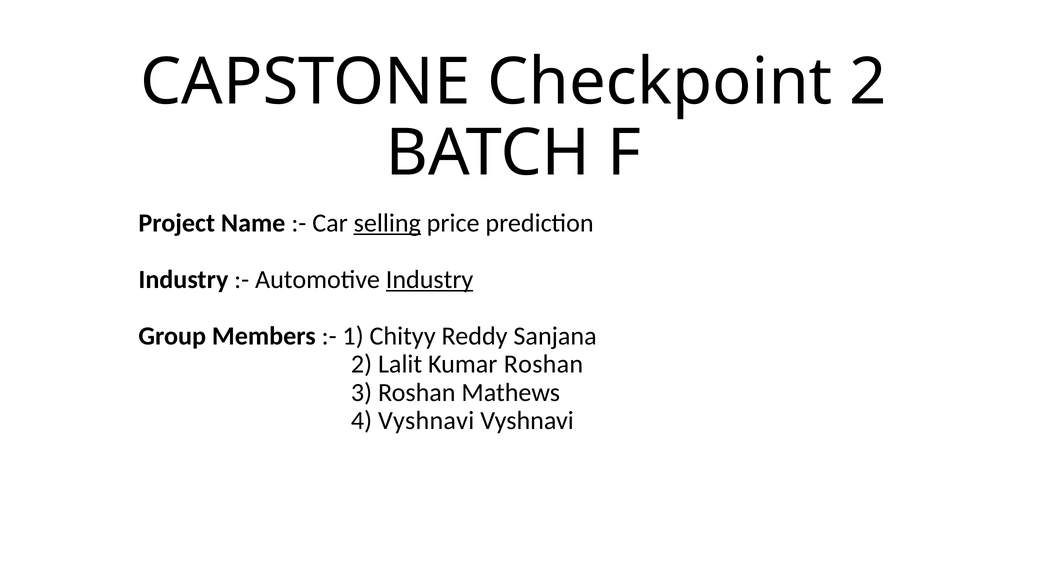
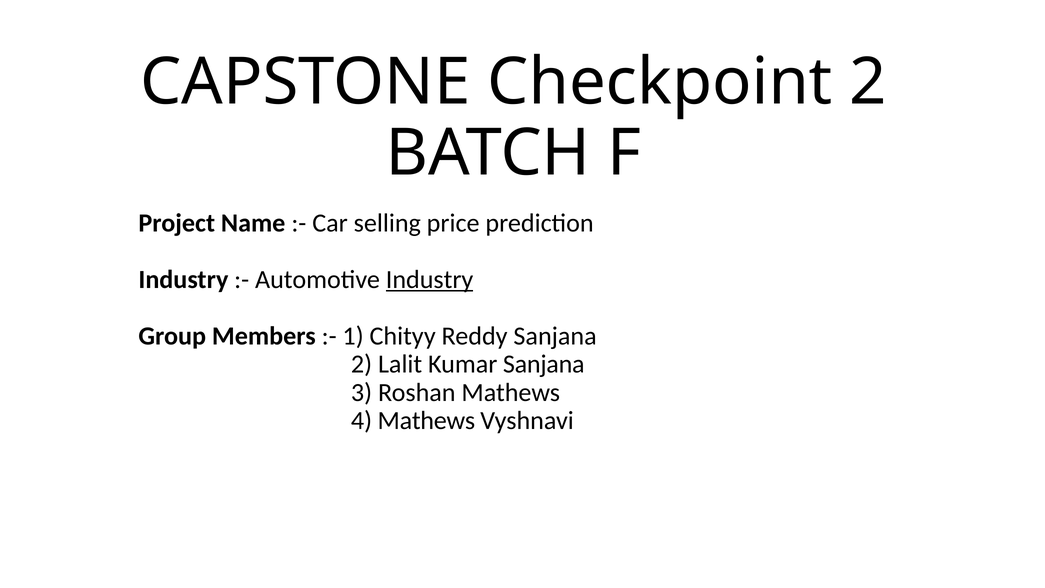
selling underline: present -> none
Kumar Roshan: Roshan -> Sanjana
4 Vyshnavi: Vyshnavi -> Mathews
